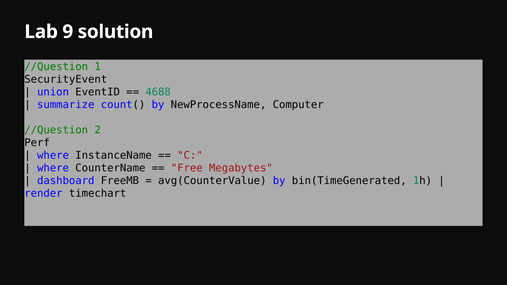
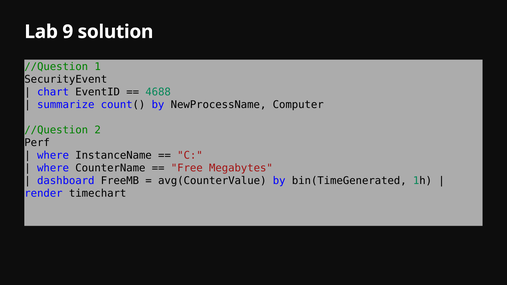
union: union -> chart
